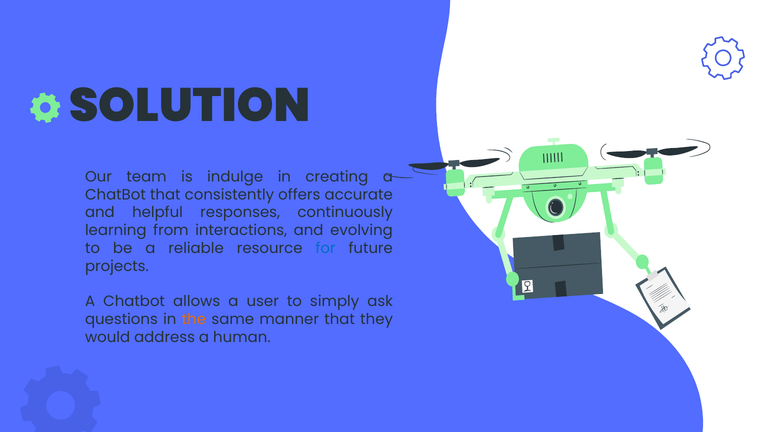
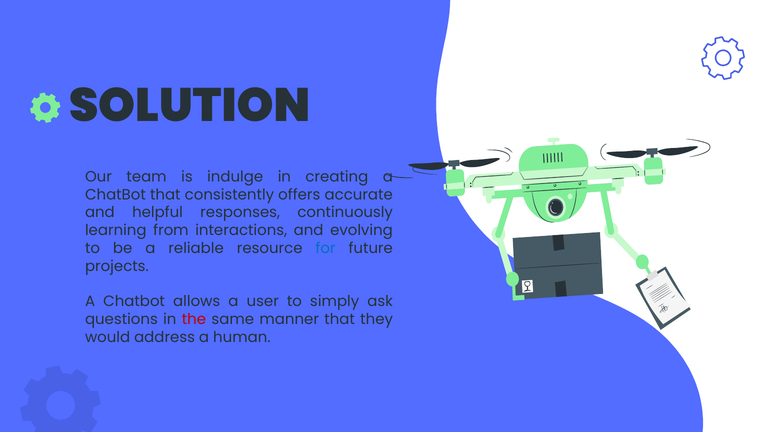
the colour: orange -> red
